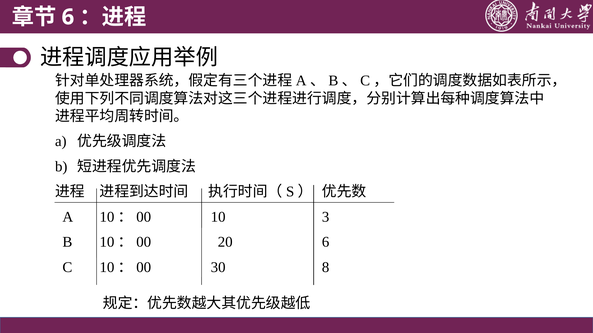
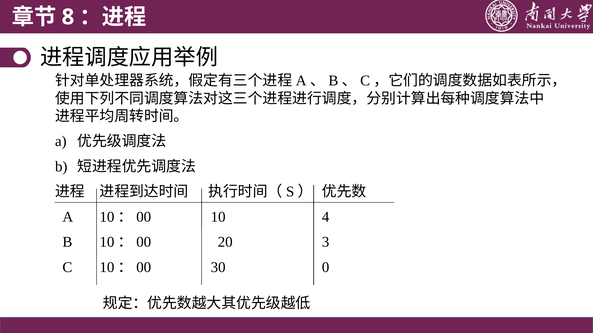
6 at (68, 17): 6 -> 8
3: 3 -> 4
20 6: 6 -> 3
8: 8 -> 0
